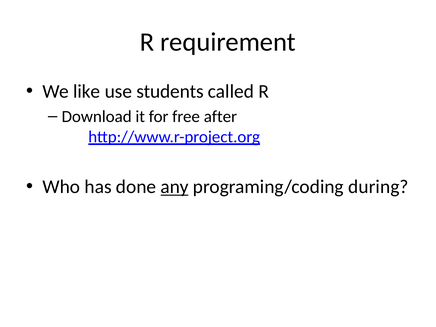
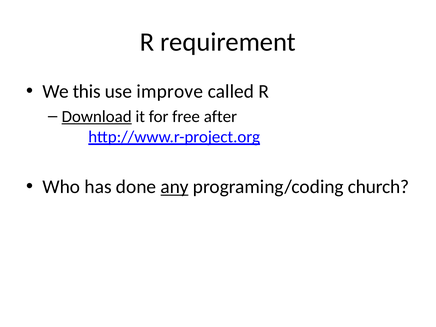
like: like -> this
students: students -> improve
Download underline: none -> present
during: during -> church
